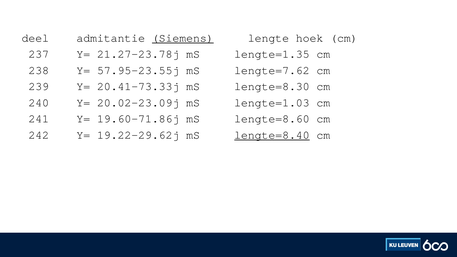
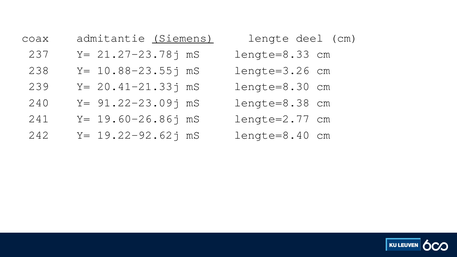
deel: deel -> coax
hoek: hoek -> deel
lengte=1.35: lengte=1.35 -> lengte=8.33
57.95-23.55j: 57.95-23.55j -> 10.88-23.55j
lengte=7.62: lengte=7.62 -> lengte=3.26
20.41-73.33j: 20.41-73.33j -> 20.41-21.33j
20.02-23.09j: 20.02-23.09j -> 91.22-23.09j
lengte=1.03: lengte=1.03 -> lengte=8.38
19.60-71.86j: 19.60-71.86j -> 19.60-26.86j
lengte=8.60: lengte=8.60 -> lengte=2.77
19.22-29.62j: 19.22-29.62j -> 19.22-92.62j
lengte=8.40 underline: present -> none
